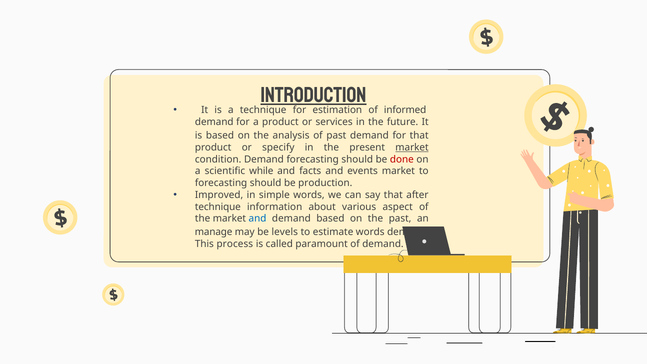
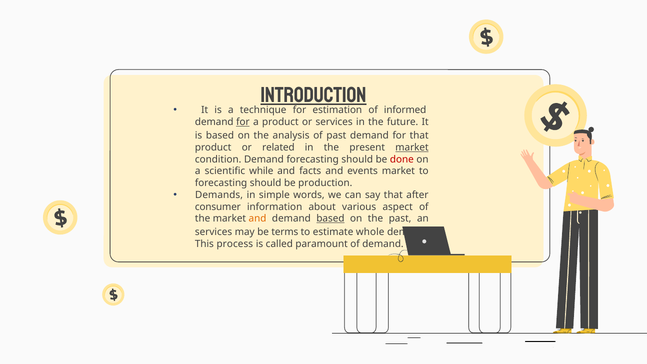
for at (243, 122) underline: none -> present
specify: specify -> related
Improved: Improved -> Demands
technique at (218, 207): technique -> consumer
and at (257, 219) colour: blue -> orange
based at (330, 219) underline: none -> present
manage at (214, 232): manage -> services
levels: levels -> terms
estimate words: words -> whole
